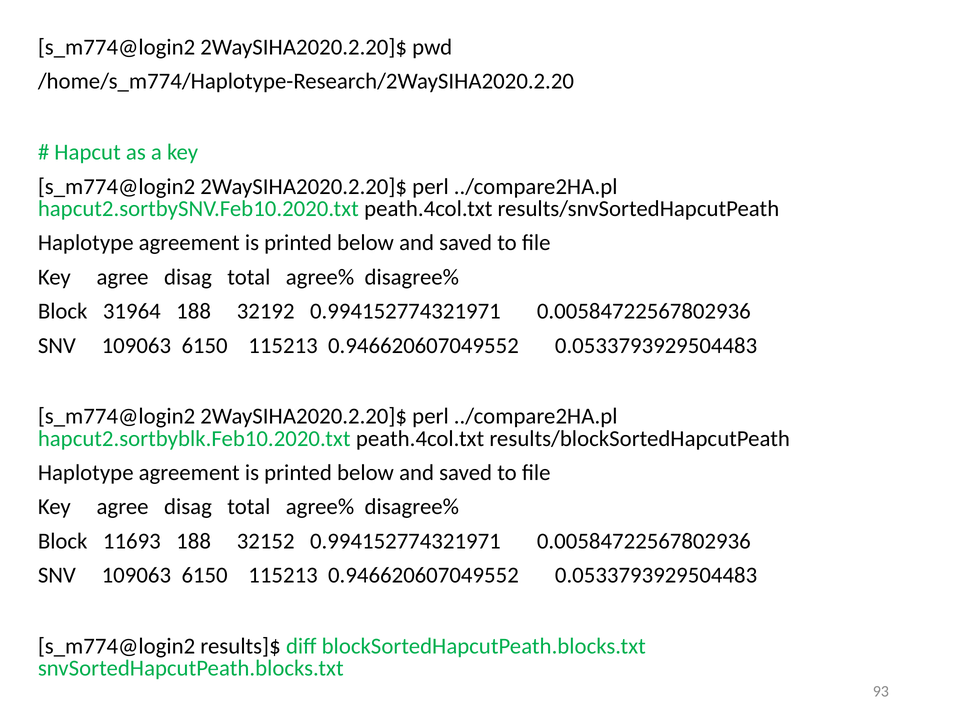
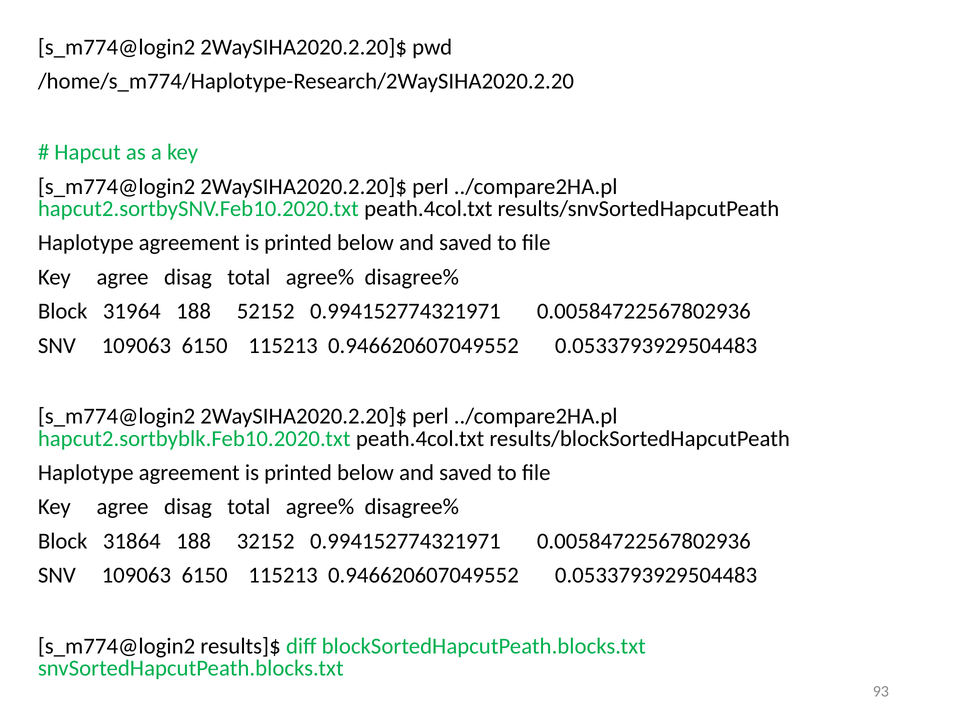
32192: 32192 -> 52152
11693: 11693 -> 31864
